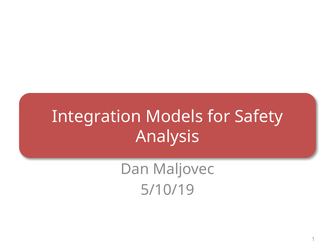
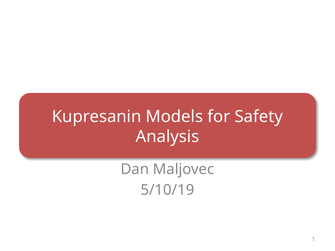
Integration: Integration -> Kupresanin
